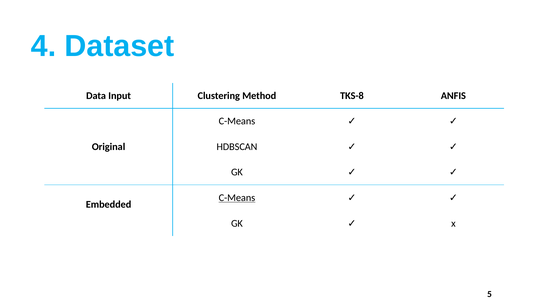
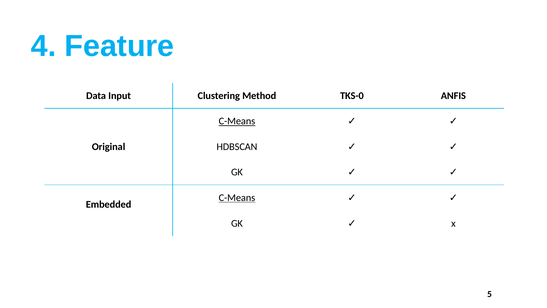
Dataset: Dataset -> Feature
TKS-8: TKS-8 -> TKS-0
C-Means at (237, 121) underline: none -> present
